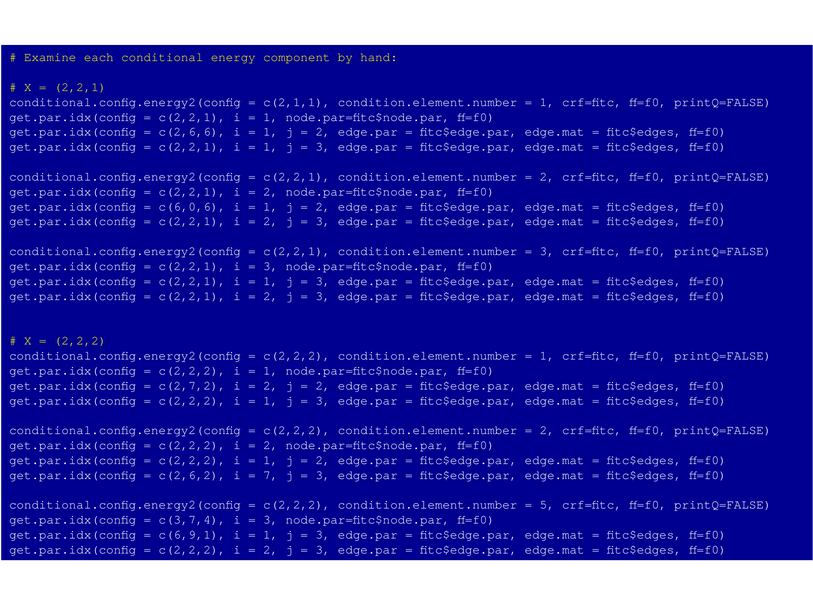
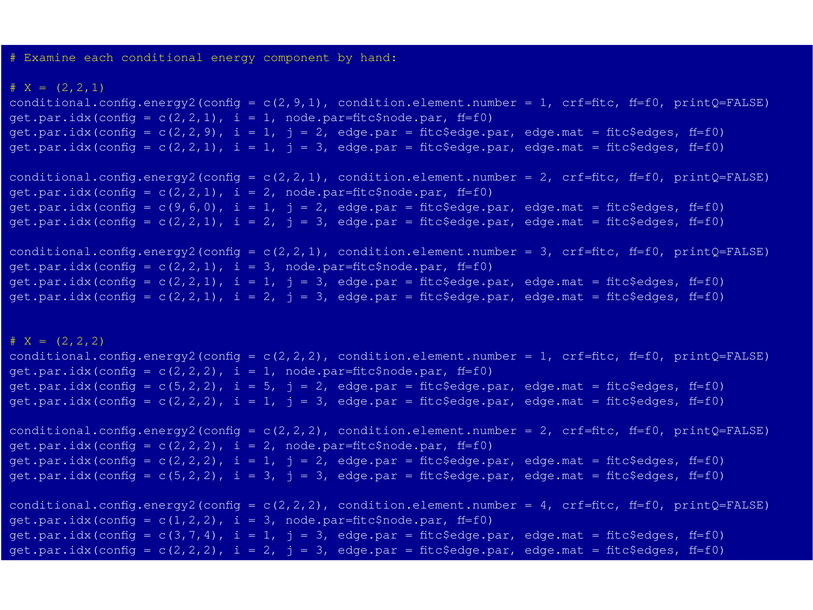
c(2,1,1: c(2,1,1 -> c(2,9,1
c(2,6,6: c(2,6,6 -> c(2,2,9
c(6,0,6: c(6,0,6 -> c(9,6,0
c(2,7,2 at (192, 385): c(2,7,2 -> c(5,2,2
2 at (271, 385): 2 -> 5
c(2,6,2 at (192, 475): c(2,6,2 -> c(5,2,2
7 at (271, 475): 7 -> 3
5: 5 -> 4
c(3,7,4: c(3,7,4 -> c(1,2,2
c(6,9,1: c(6,9,1 -> c(3,7,4
